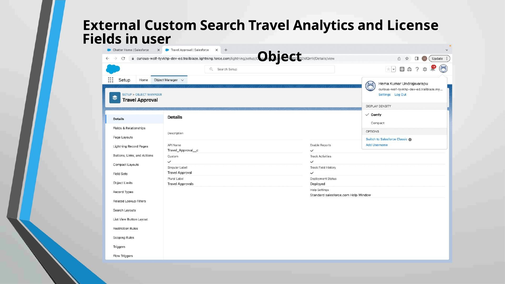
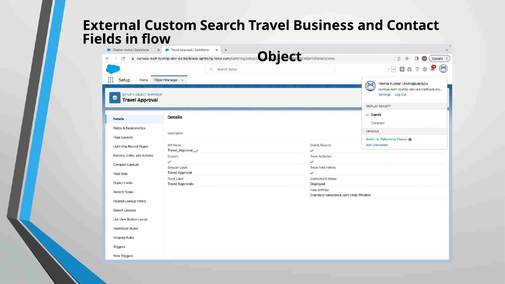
Analytics: Analytics -> Business
License: License -> Contact
user: user -> flow
